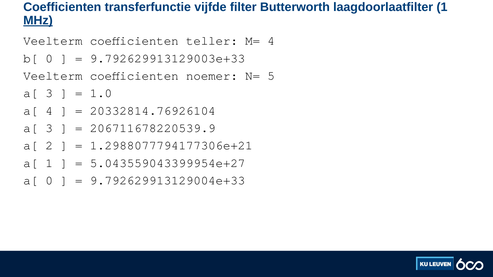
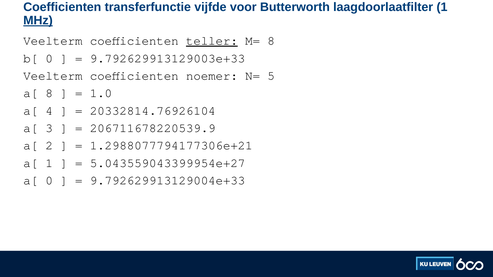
filter: filter -> voor
teller underline: none -> present
M= 4: 4 -> 8
3 at (49, 93): 3 -> 8
